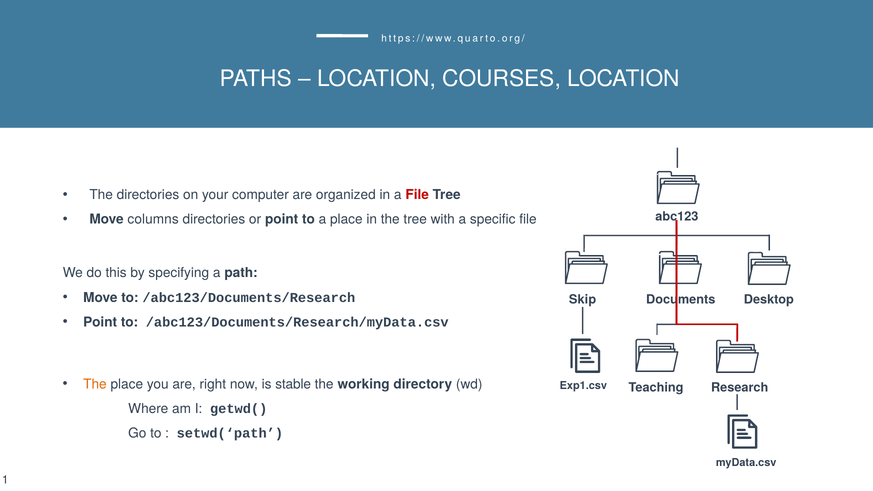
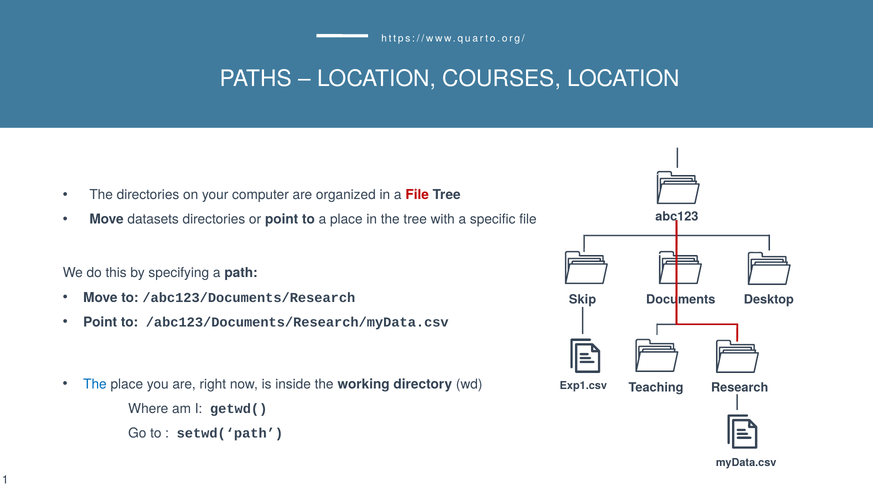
columns: columns -> datasets
The at (95, 384) colour: orange -> blue
stable: stable -> inside
